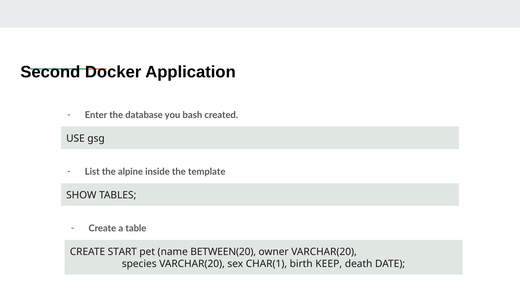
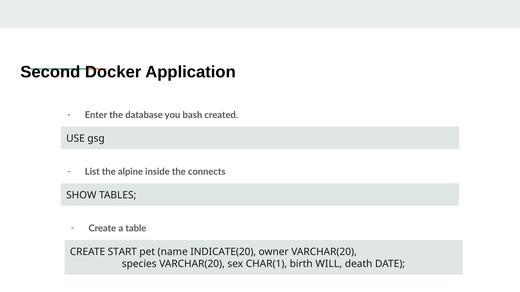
template: template -> connects
BETWEEN(20: BETWEEN(20 -> INDICATE(20
KEEP: KEEP -> WILL
